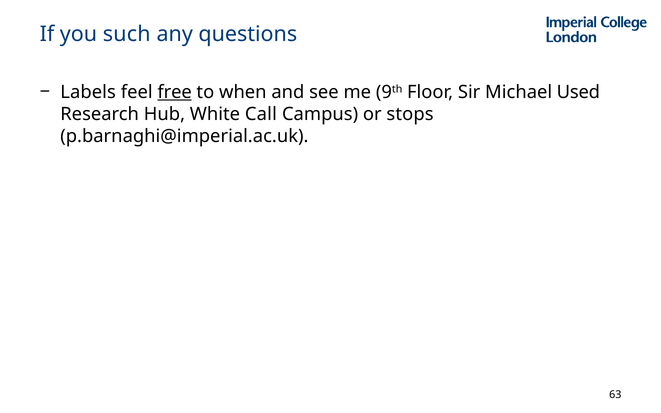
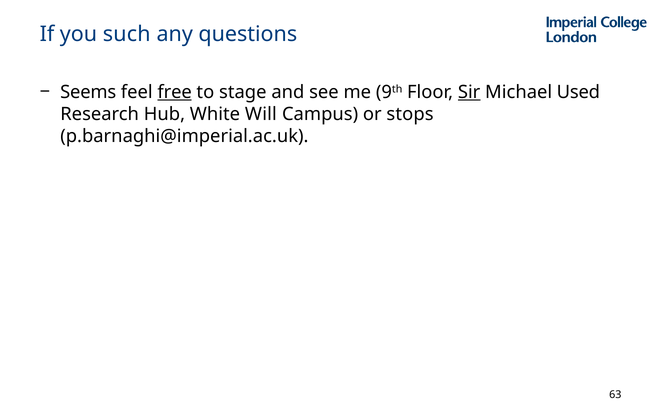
Labels: Labels -> Seems
when: when -> stage
Sir underline: none -> present
Call: Call -> Will
